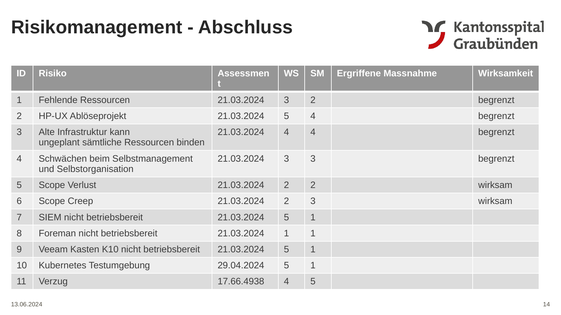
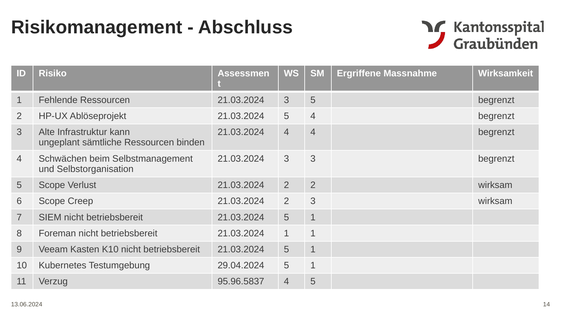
3 2: 2 -> 5
17.66.4938: 17.66.4938 -> 95.96.5837
